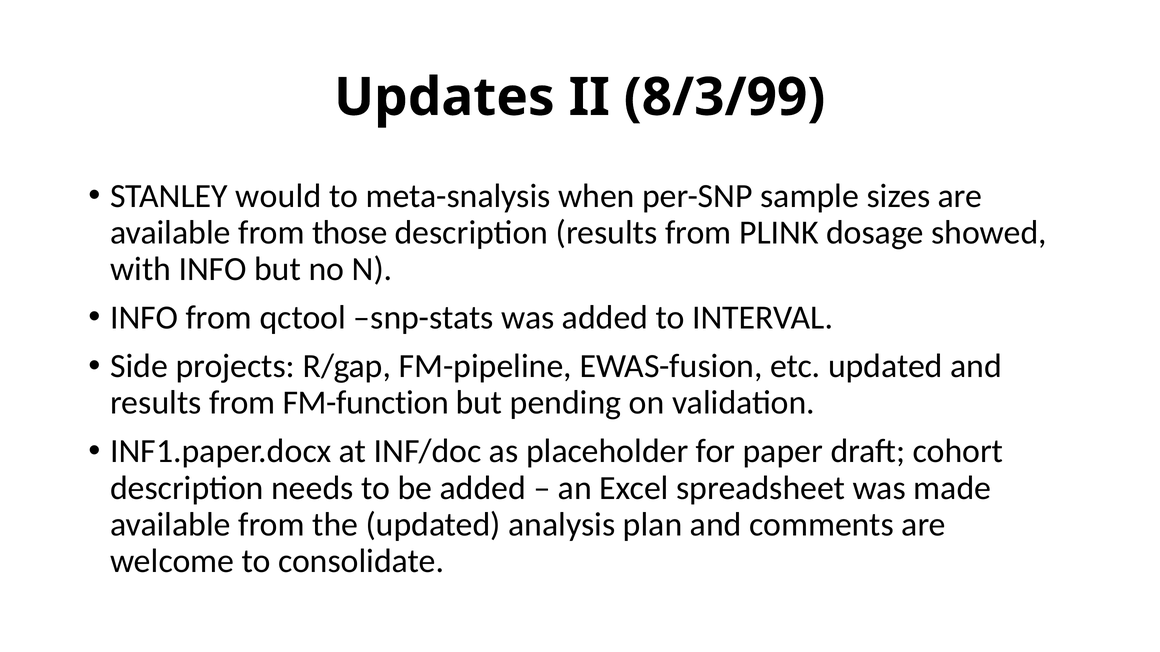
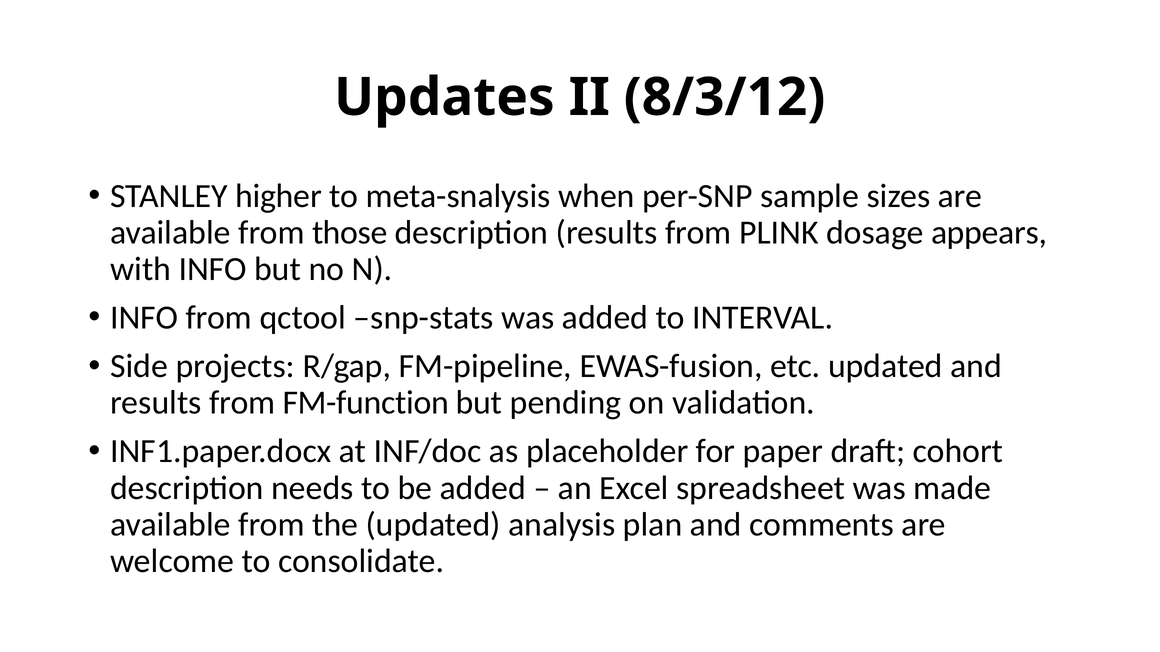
8/3/99: 8/3/99 -> 8/3/12
would: would -> higher
showed: showed -> appears
